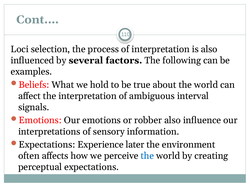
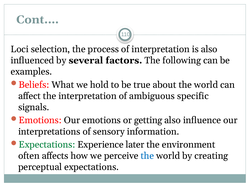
interval: interval -> specific
robber: robber -> getting
Expectations at (47, 145) colour: black -> green
